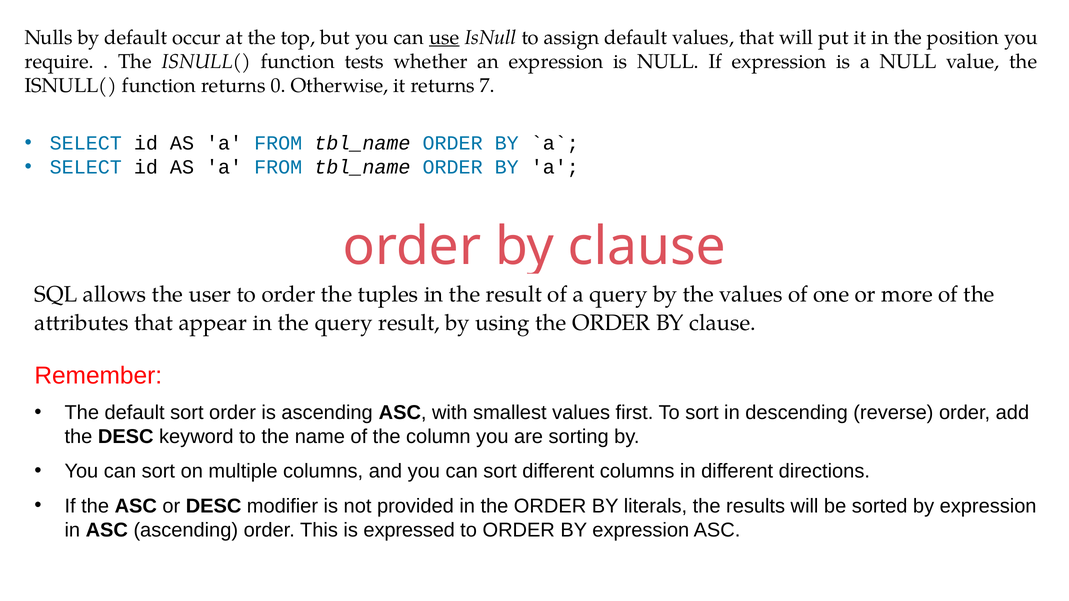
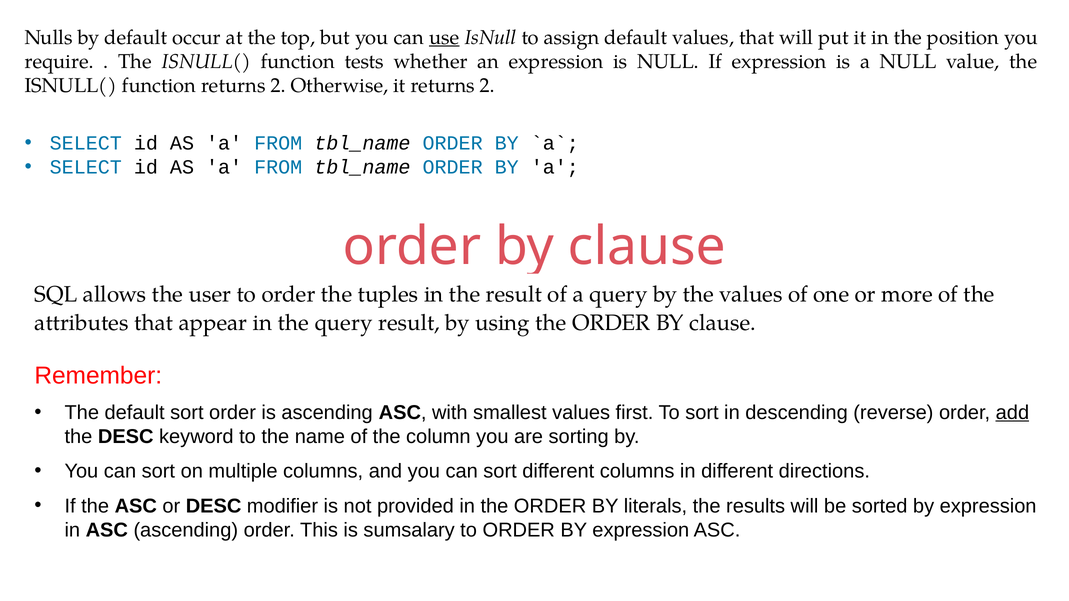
function returns 0: 0 -> 2
it returns 7: 7 -> 2
add underline: none -> present
expressed: expressed -> sumsalary
